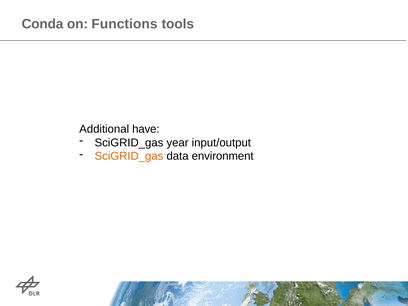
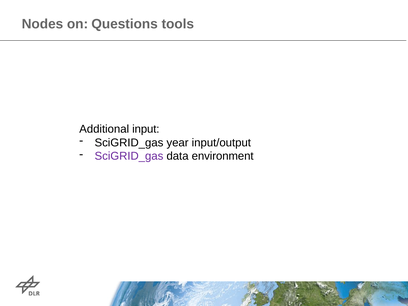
Conda: Conda -> Nodes
Functions: Functions -> Questions
have: have -> input
SciGRID_gas at (129, 156) colour: orange -> purple
